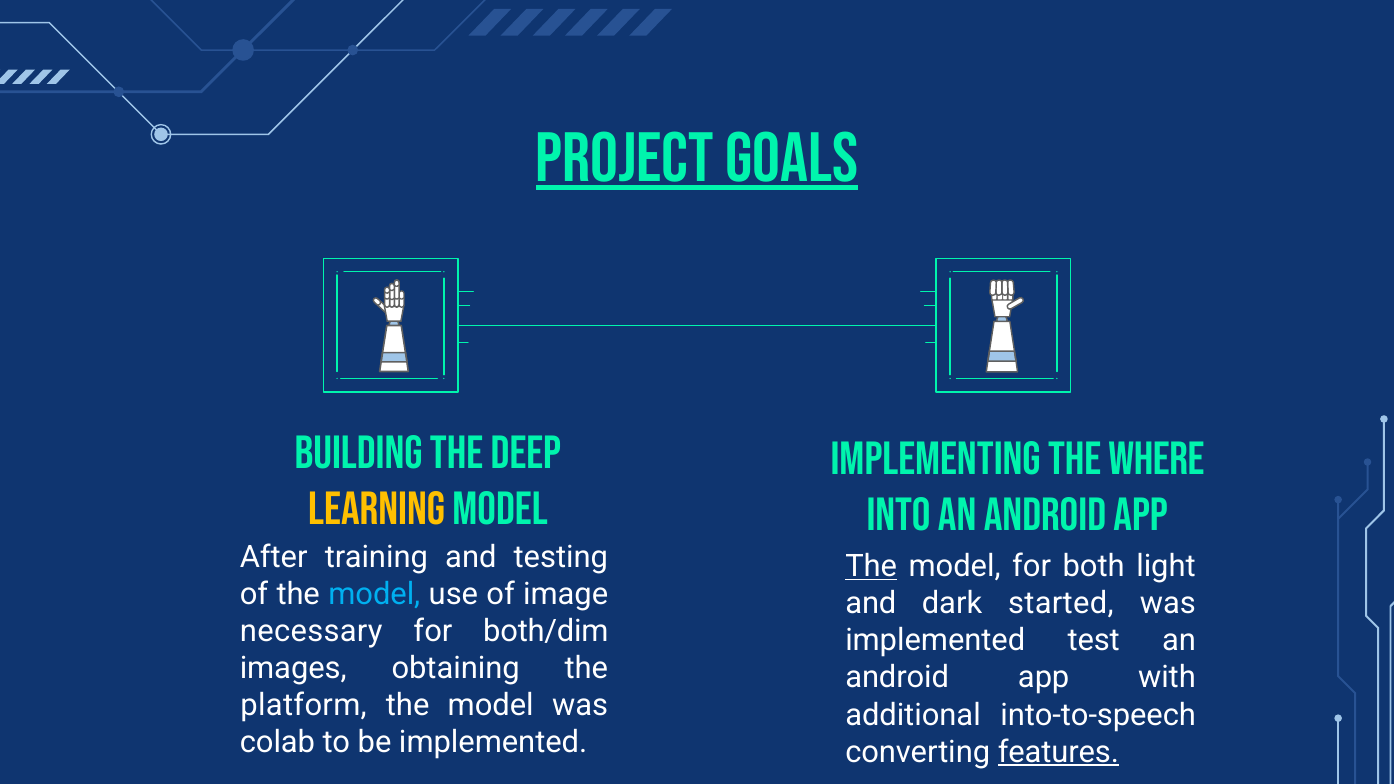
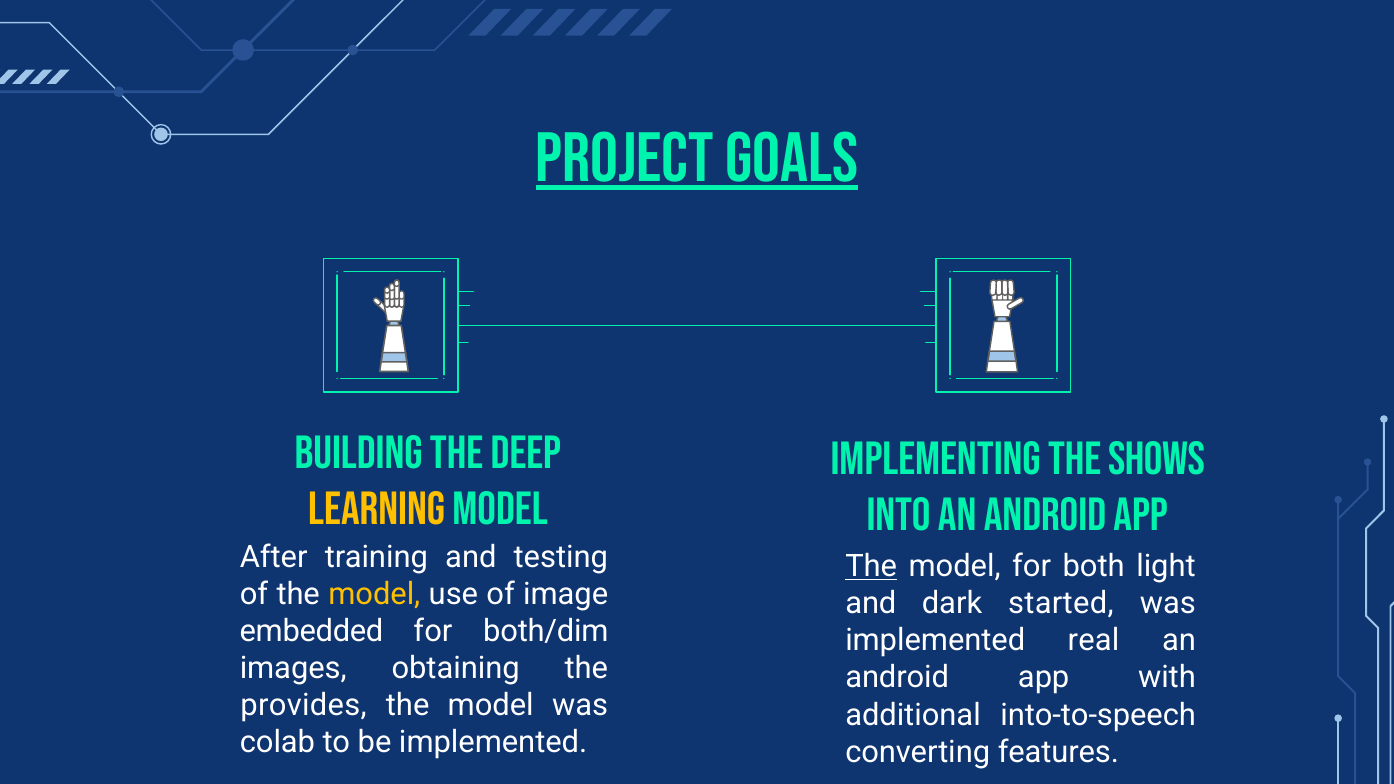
WHERE: WHERE -> SHOWS
model at (374, 594) colour: light blue -> yellow
necessary: necessary -> embedded
test: test -> real
platform: platform -> provides
features underline: present -> none
